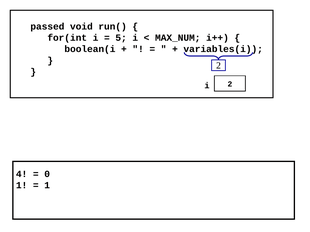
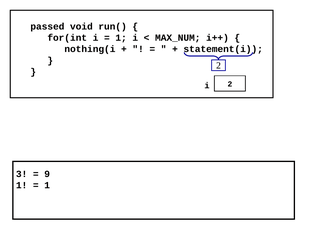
5 at (121, 38): 5 -> 1
boolean(i: boolean(i -> nothing(i
variables(i: variables(i -> statement(i
4: 4 -> 3
0: 0 -> 9
